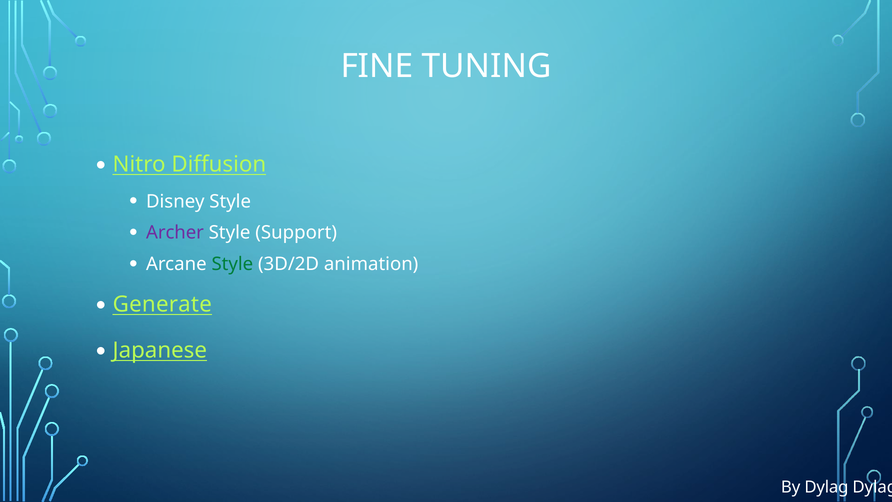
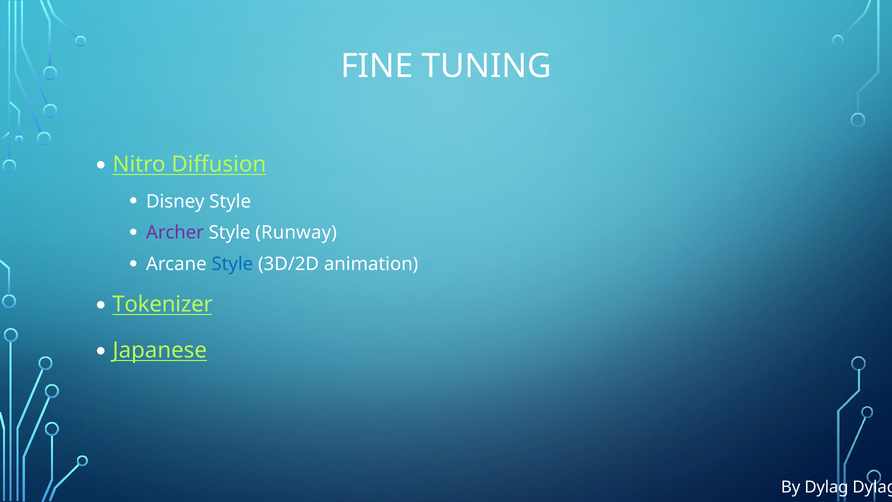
Support: Support -> Runway
Style at (232, 264) colour: green -> blue
Generate: Generate -> Tokenizer
